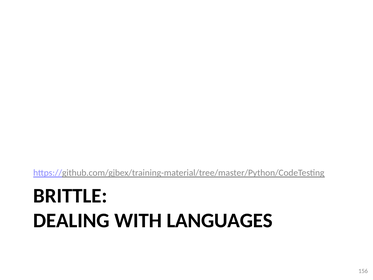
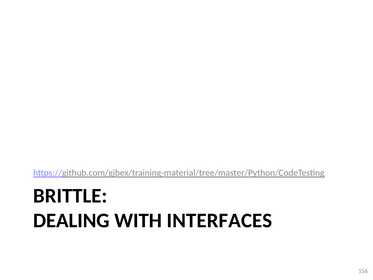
LANGUAGES: LANGUAGES -> INTERFACES
